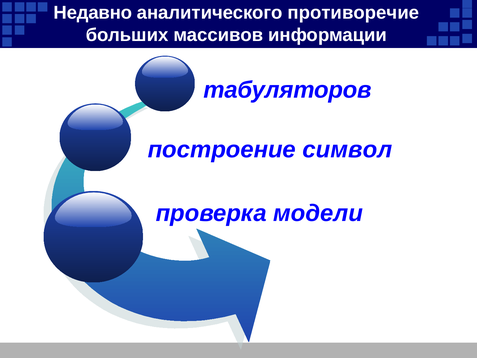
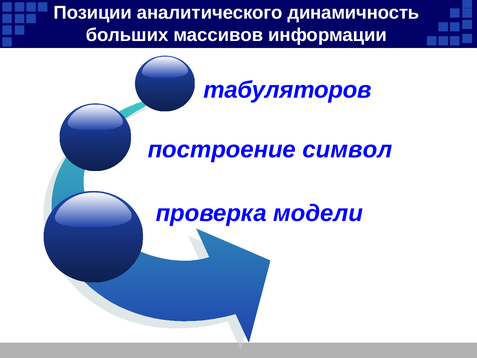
Недавно: Недавно -> Позиции
противоречие: противоречие -> динамичность
